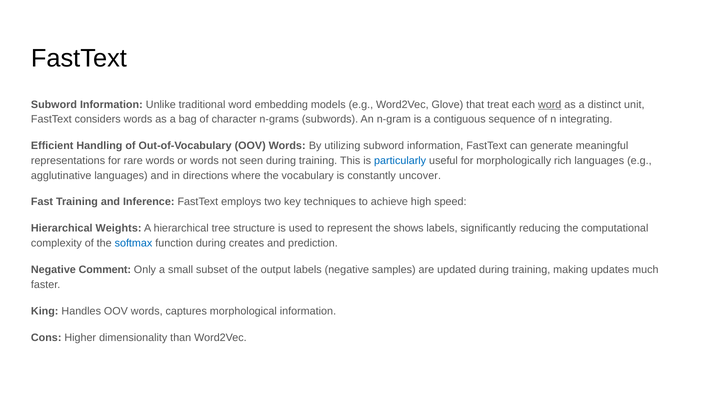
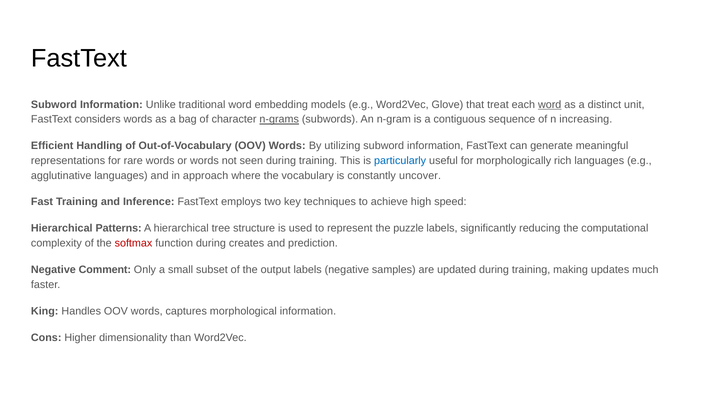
n-grams underline: none -> present
integrating: integrating -> increasing
directions: directions -> approach
Weights: Weights -> Patterns
shows: shows -> puzzle
softmax colour: blue -> red
